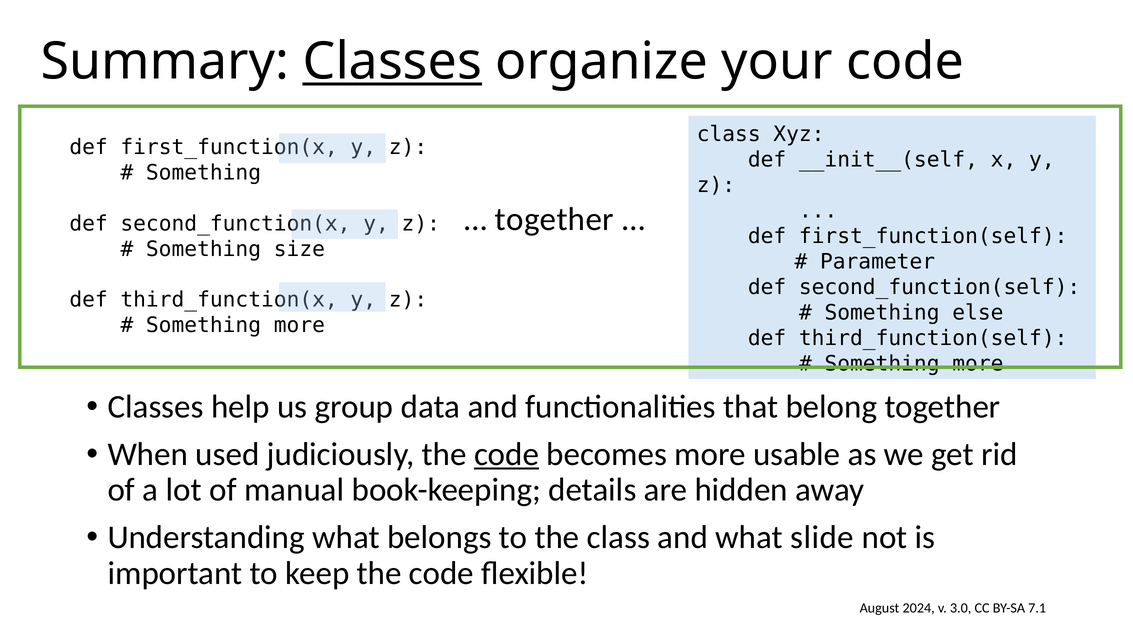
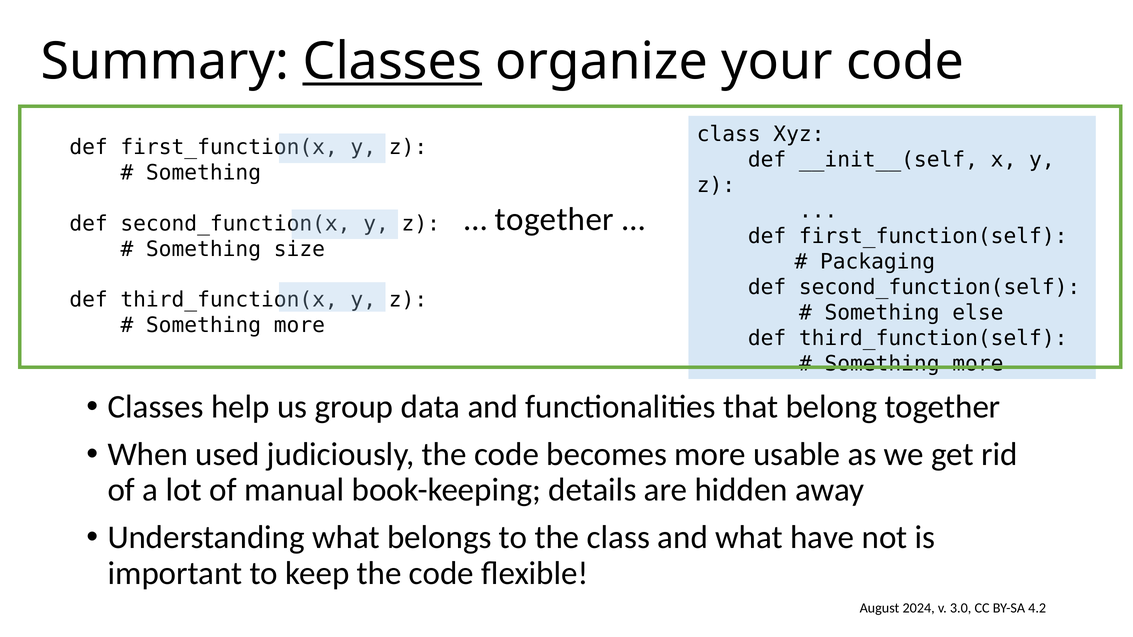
Parameter: Parameter -> Packaging
code at (507, 455) underline: present -> none
slide: slide -> have
7.1: 7.1 -> 4.2
